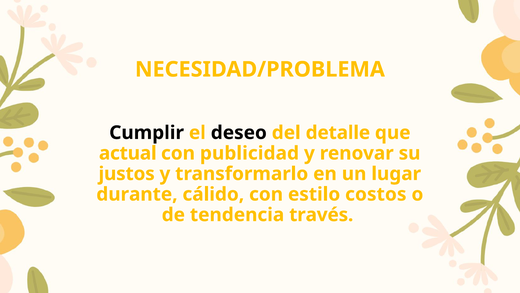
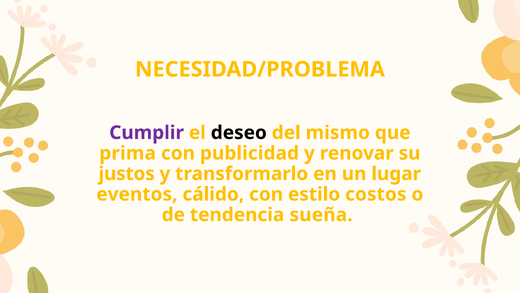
Cumplir colour: black -> purple
detalle: detalle -> mismo
actual: actual -> prima
durante: durante -> eventos
través: través -> sueña
